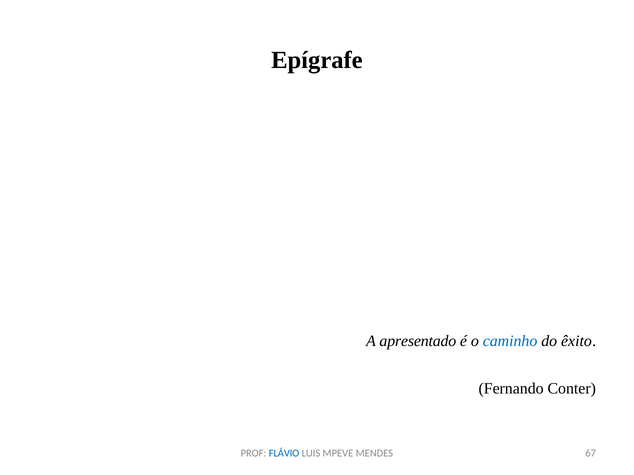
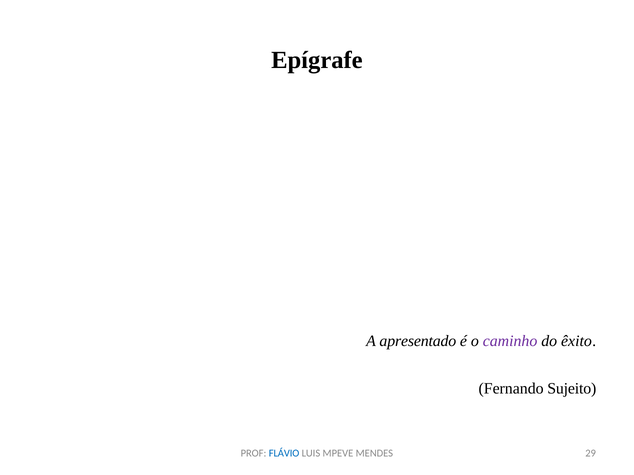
caminho colour: blue -> purple
Conter: Conter -> Sujeito
67: 67 -> 29
